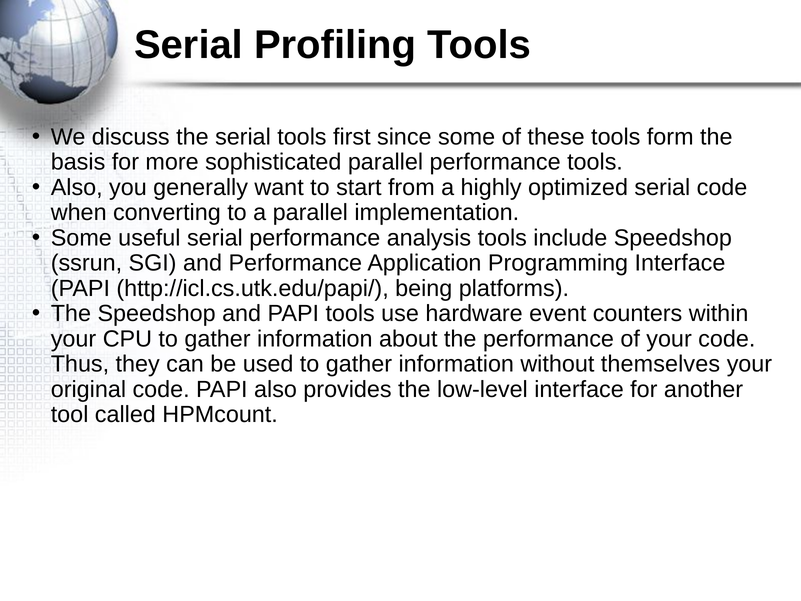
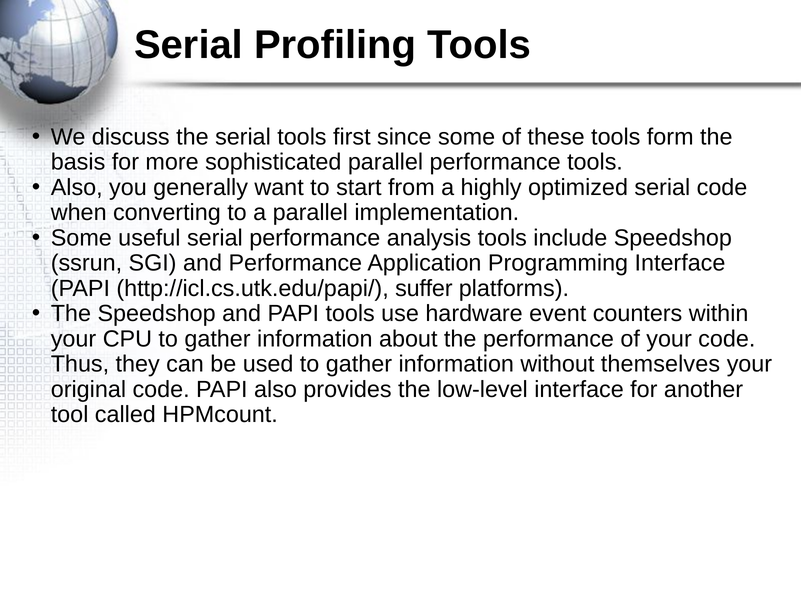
being: being -> suffer
